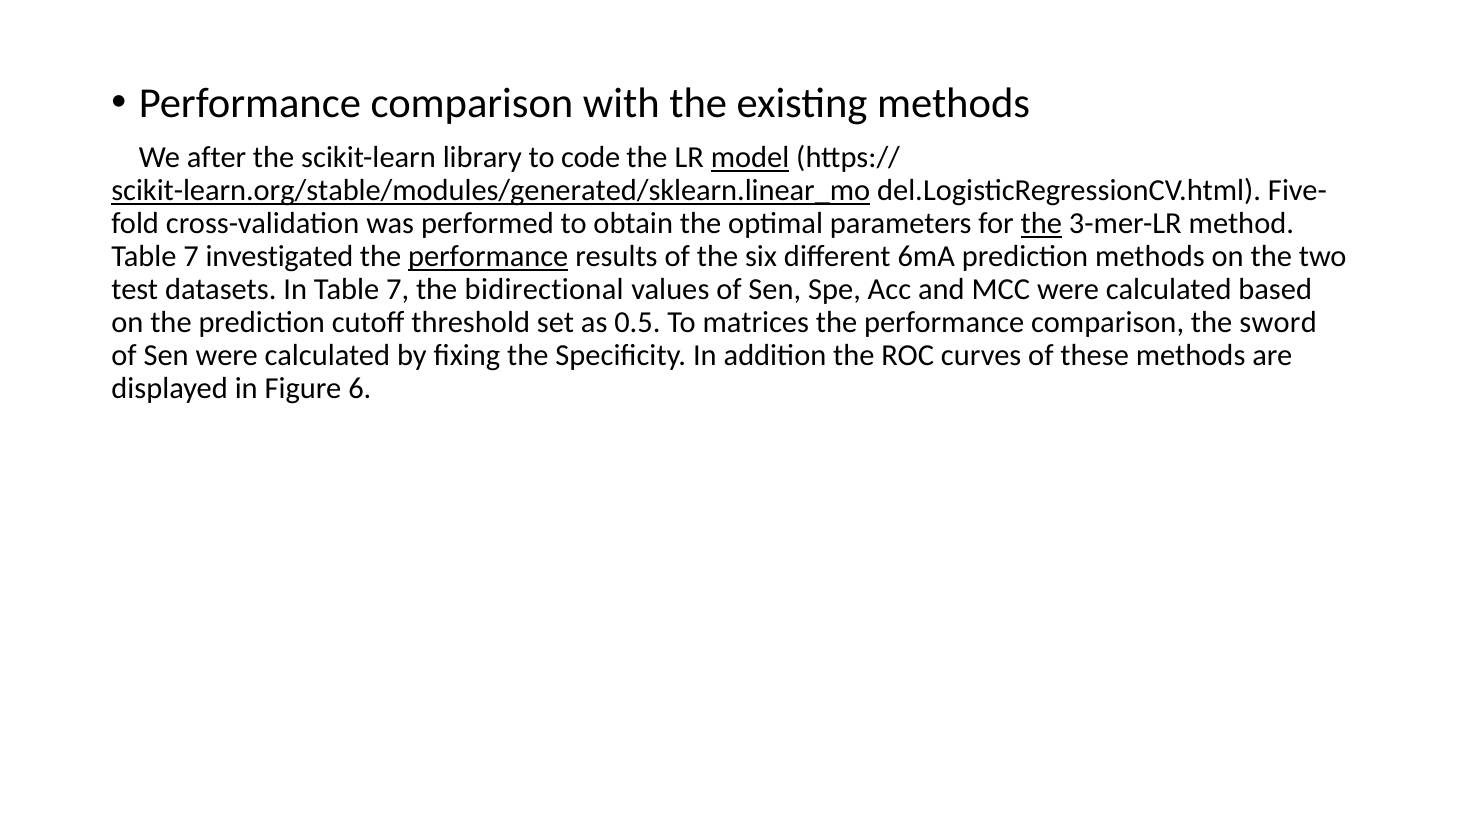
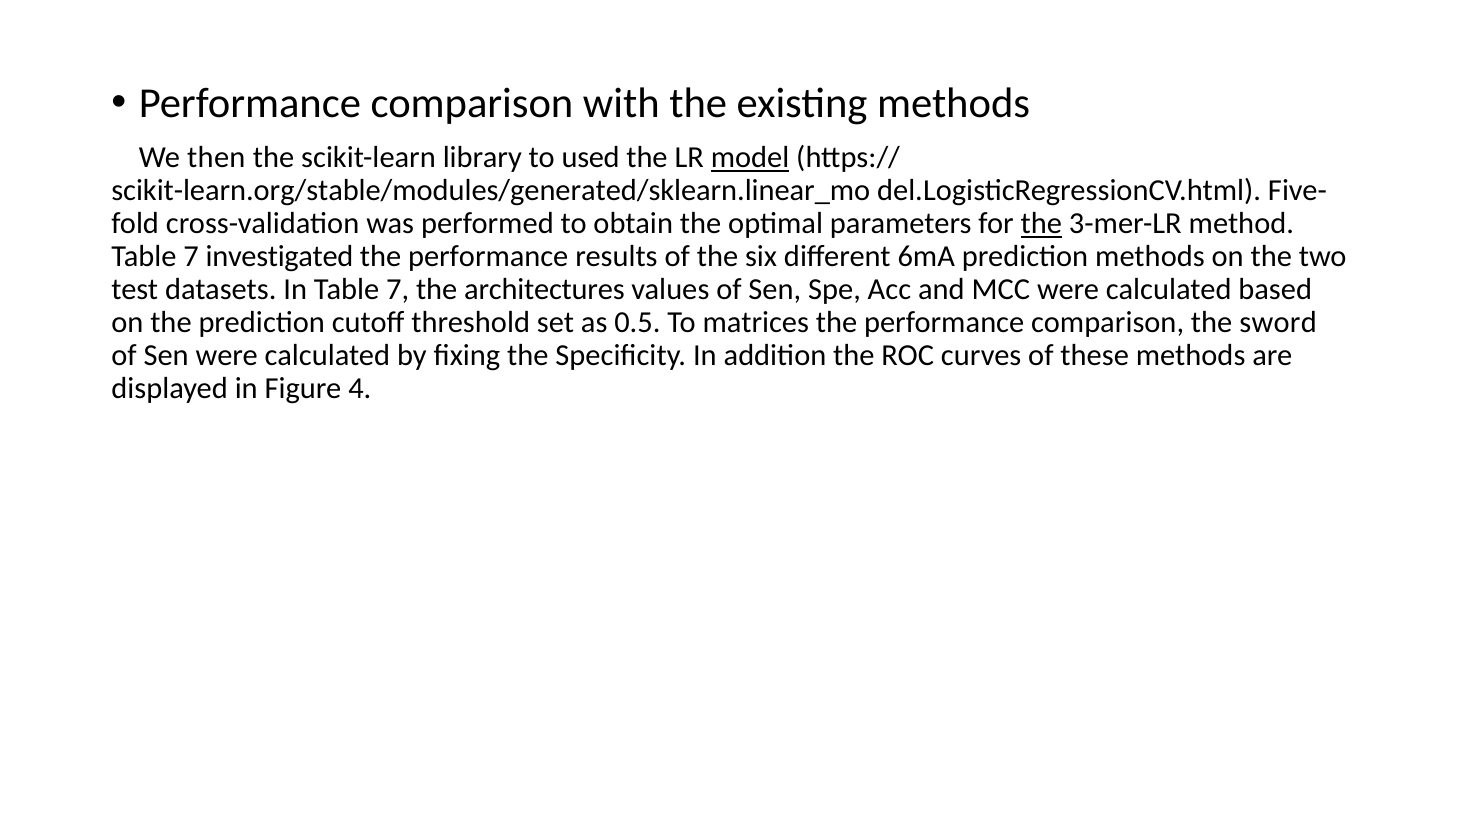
after: after -> then
code: code -> used
scikit-learn.org/stable/modules/generated/sklearn.linear_mo underline: present -> none
performance at (488, 257) underline: present -> none
bidirectional: bidirectional -> architectures
6: 6 -> 4
